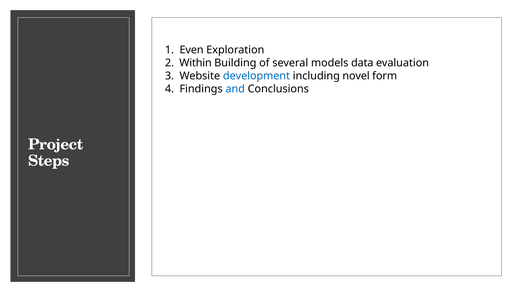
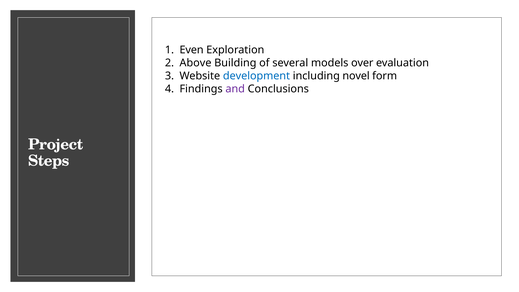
Within: Within -> Above
data: data -> over
and colour: blue -> purple
